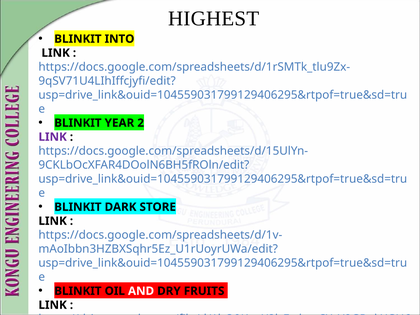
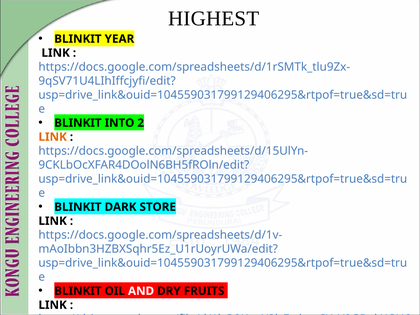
INTO: INTO -> YEAR
YEAR: YEAR -> INTO
LINK at (53, 137) colour: purple -> orange
